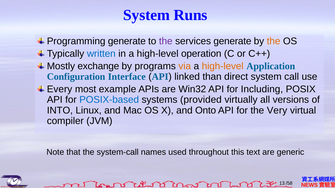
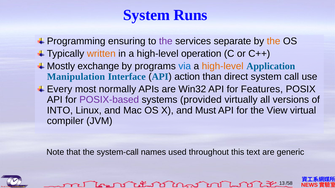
Programming generate: generate -> ensuring
services generate: generate -> separate
written colour: blue -> orange
via colour: orange -> blue
Configuration: Configuration -> Manipulation
linked: linked -> action
example: example -> normally
Including: Including -> Features
POSIX-based colour: blue -> purple
Onto: Onto -> Must
Very: Very -> View
